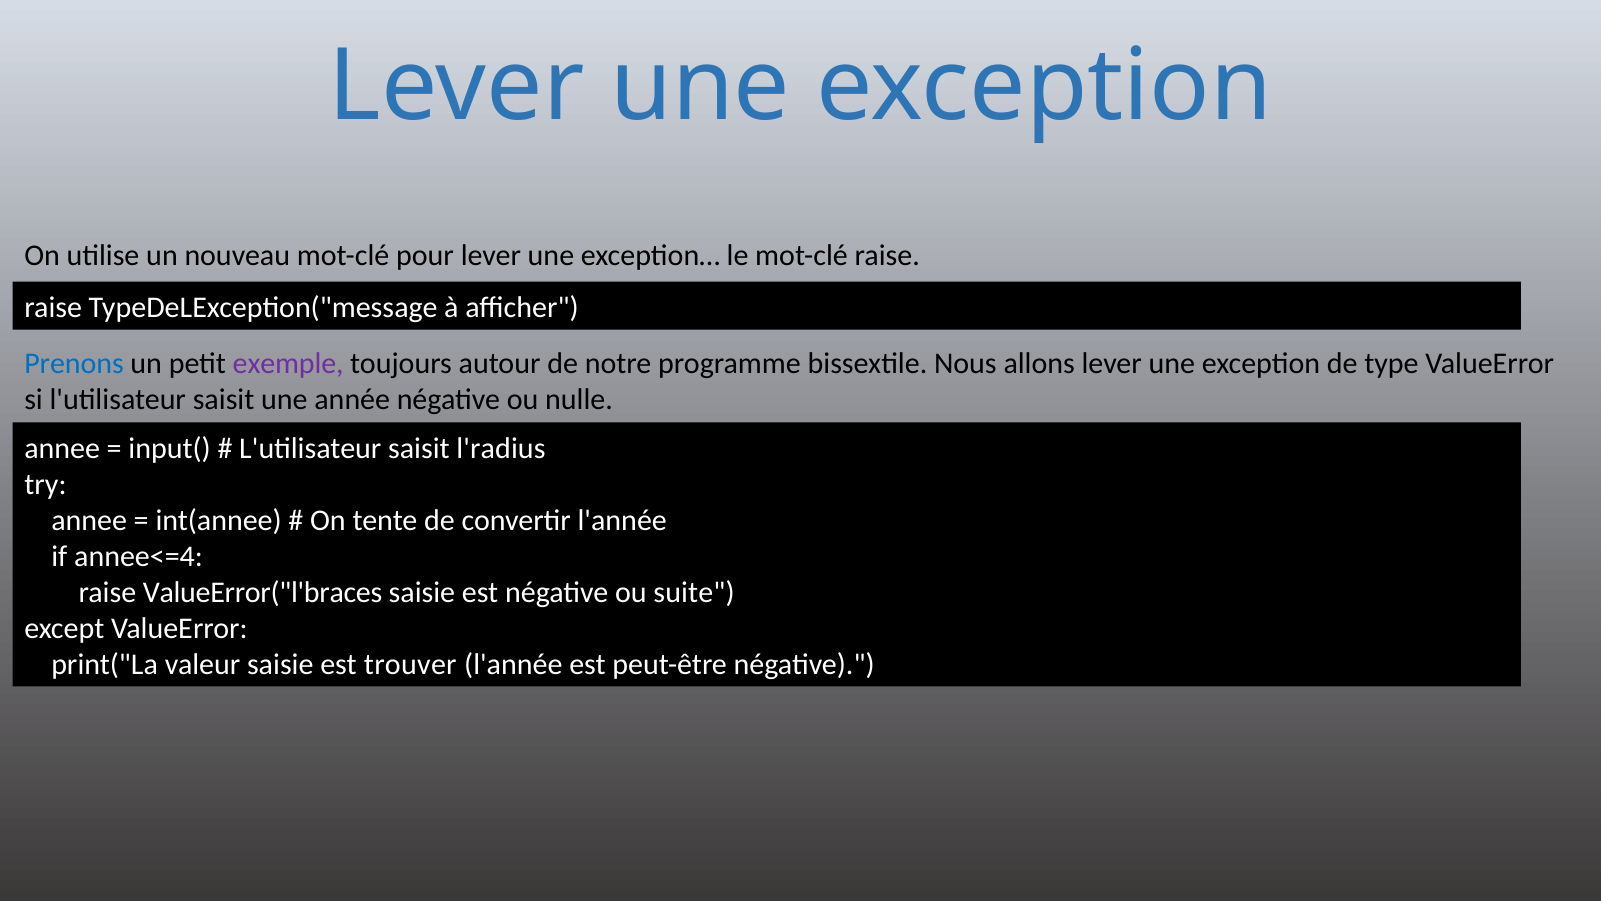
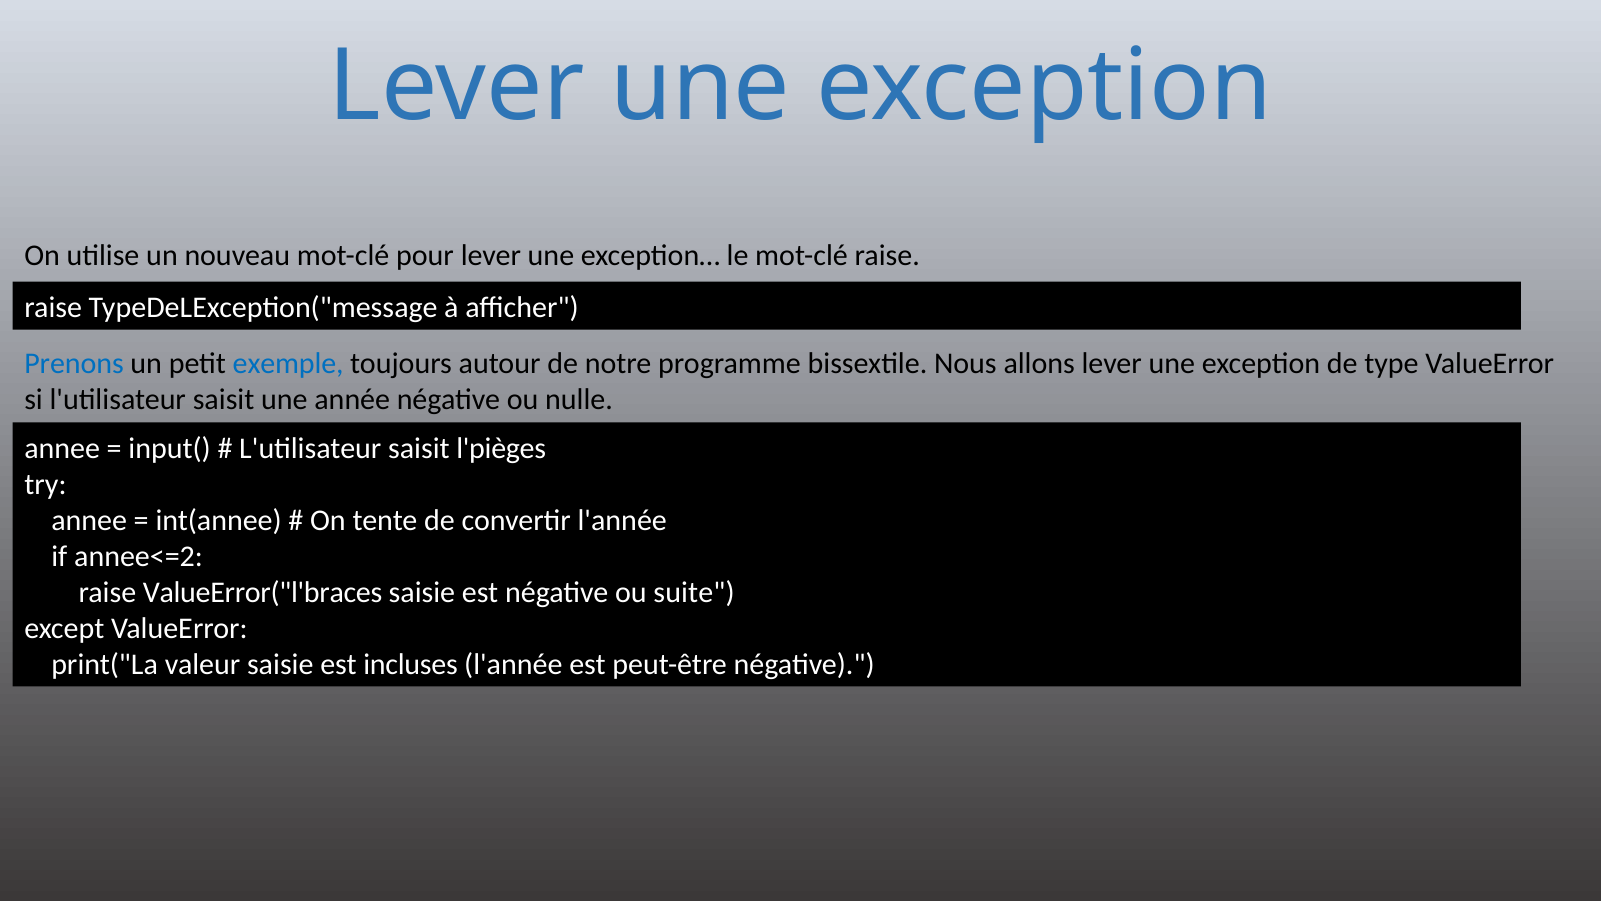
exemple colour: purple -> blue
l'radius: l'radius -> l'pièges
annee<=4: annee<=4 -> annee<=2
trouver: trouver -> incluses
